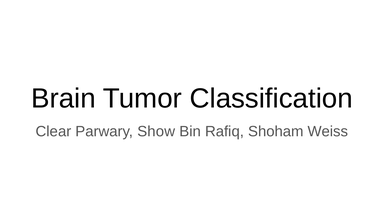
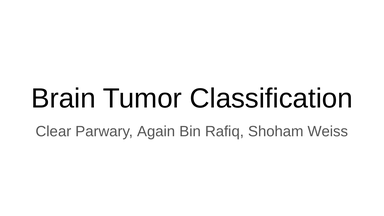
Show: Show -> Again
